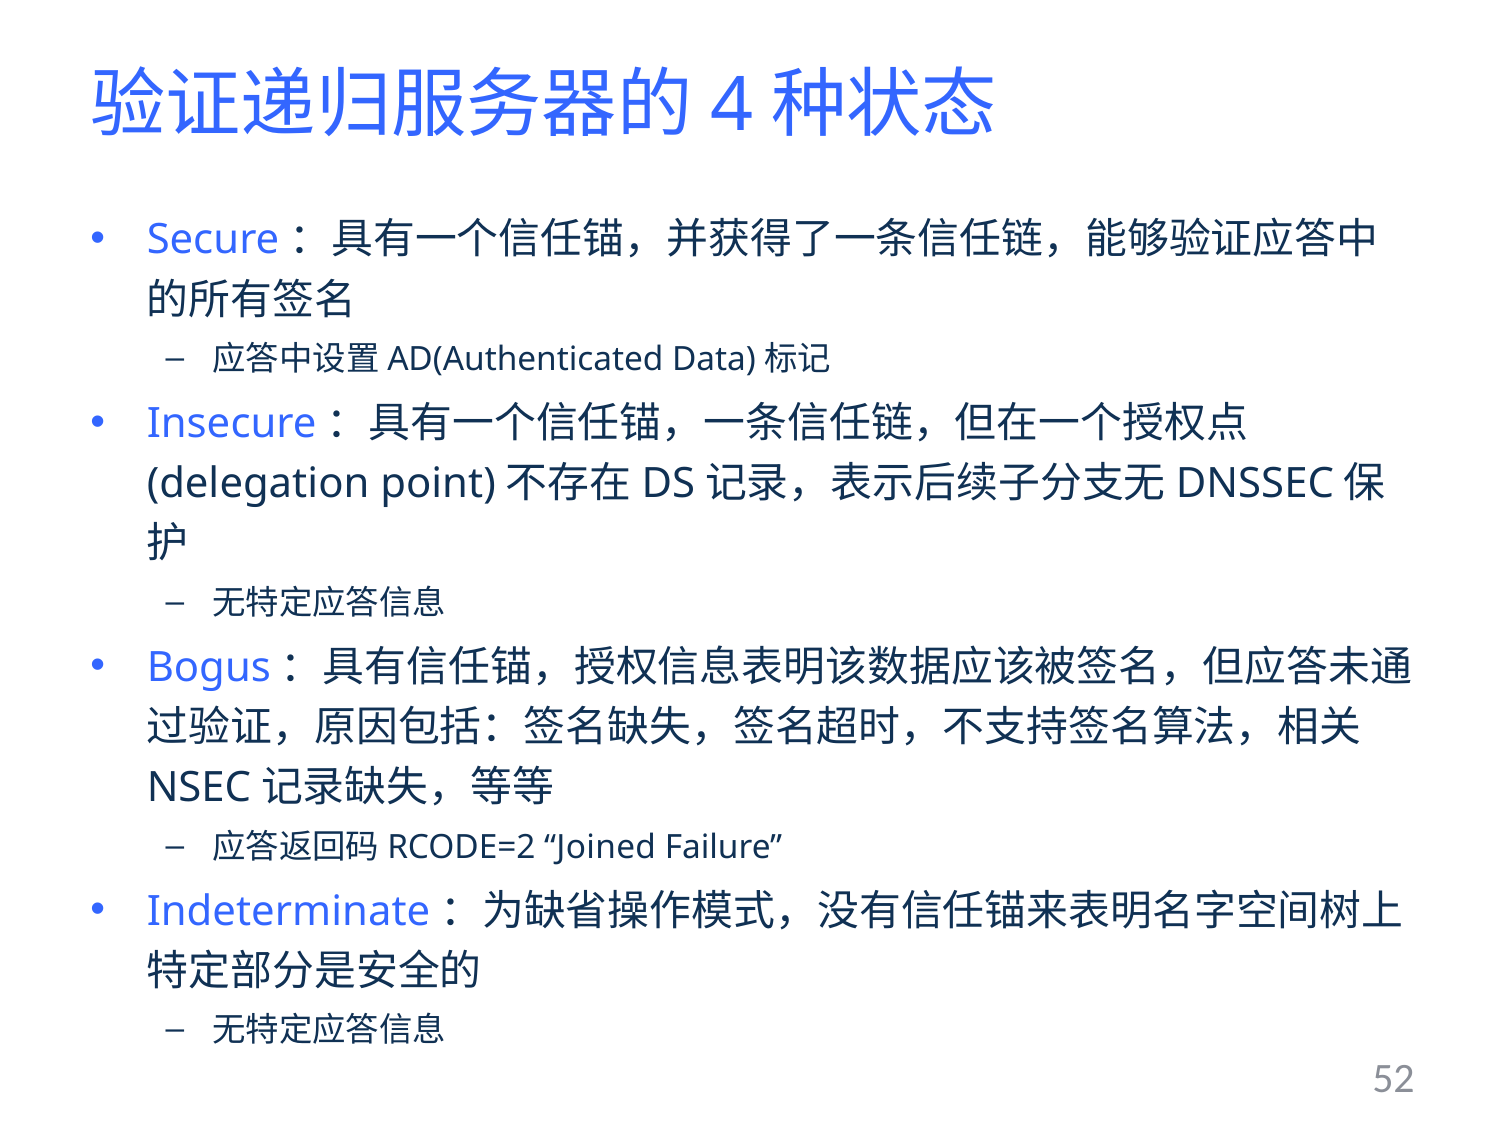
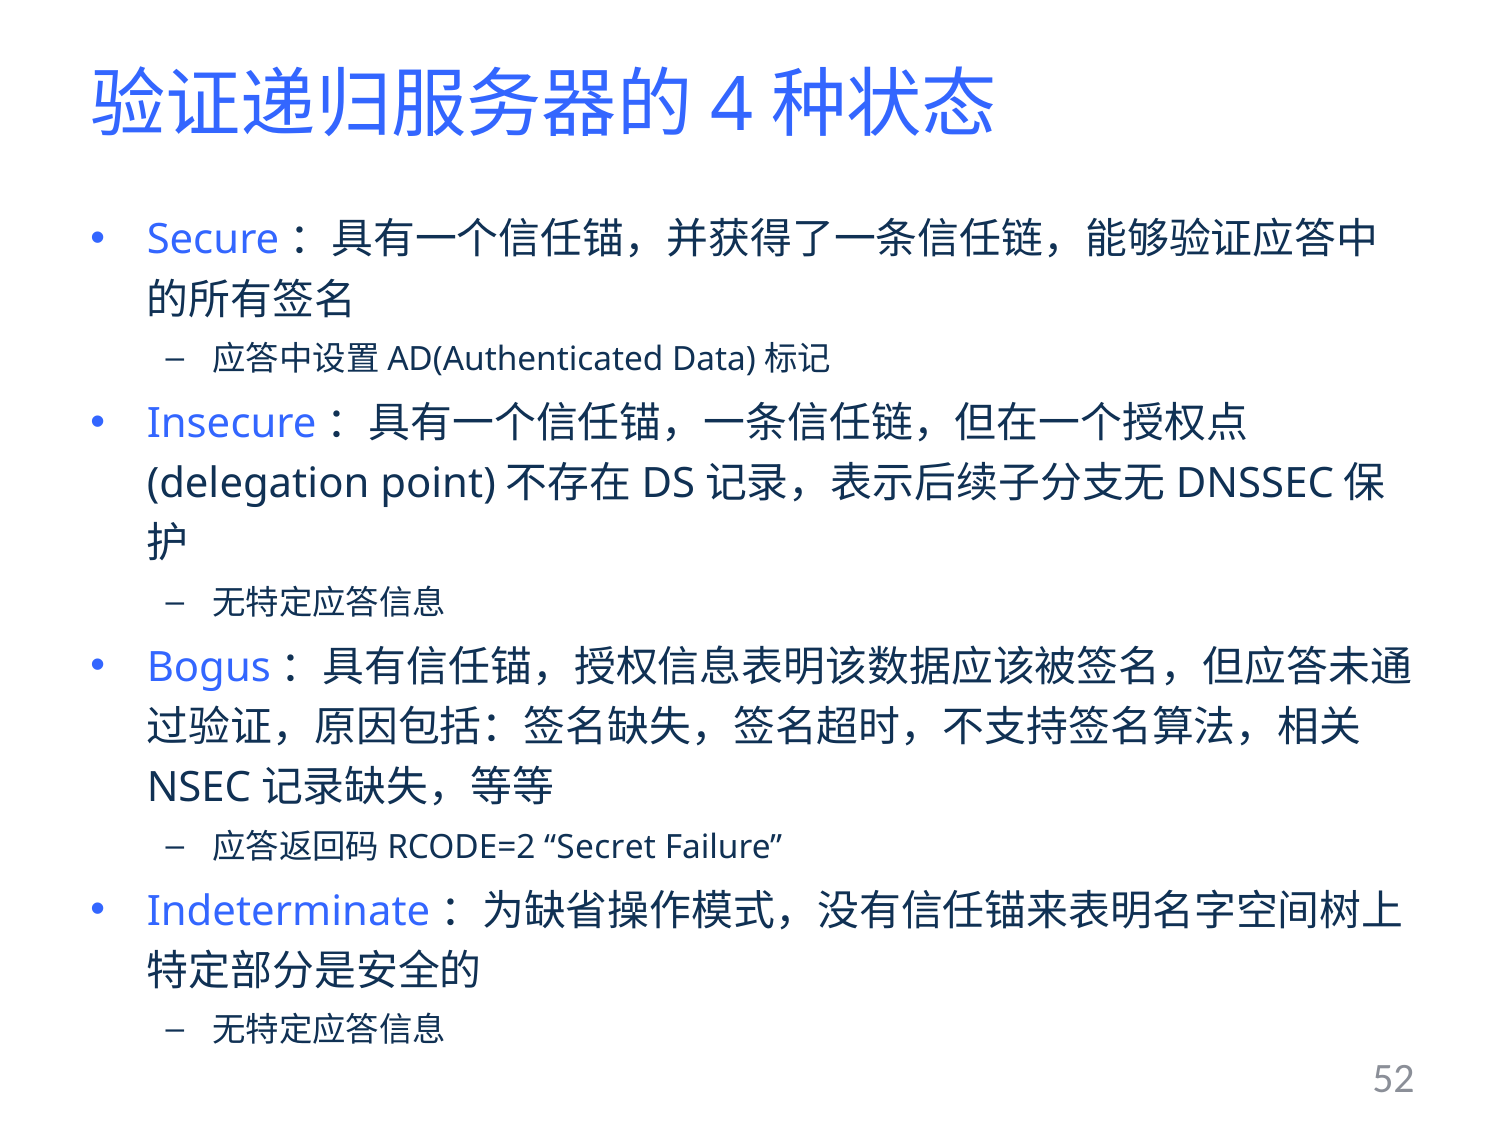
Joined: Joined -> Secret
